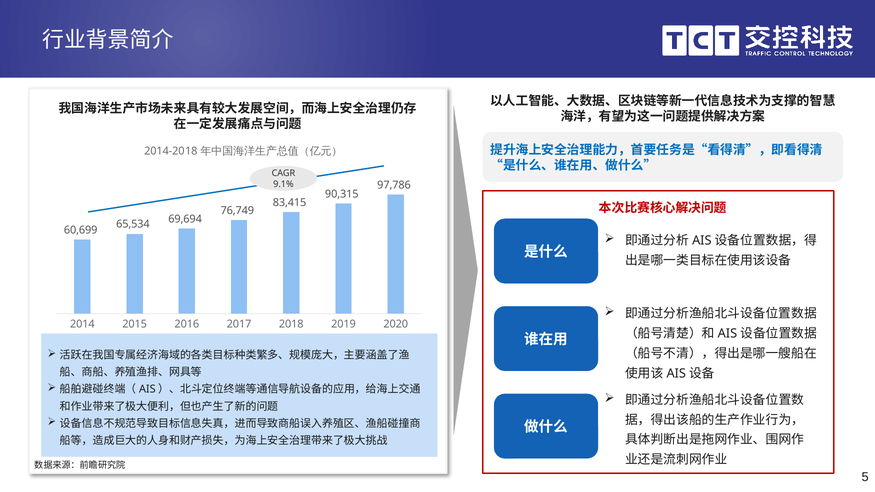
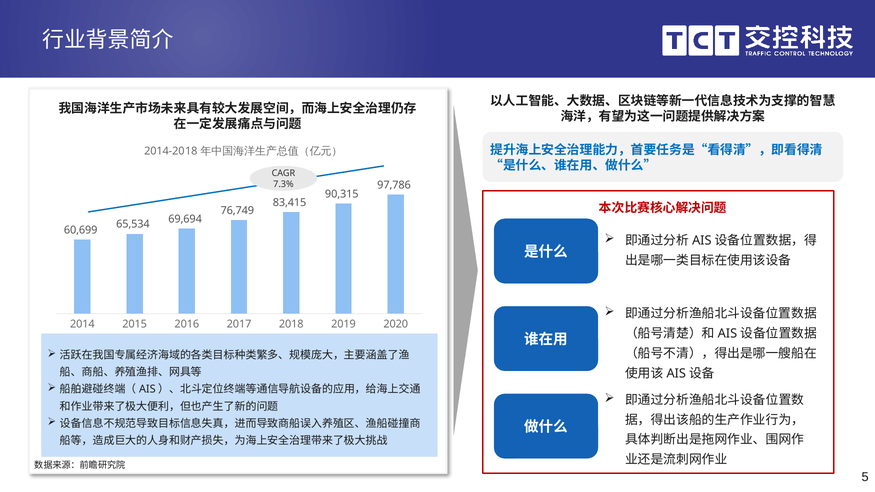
9.1%: 9.1% -> 7.3%
